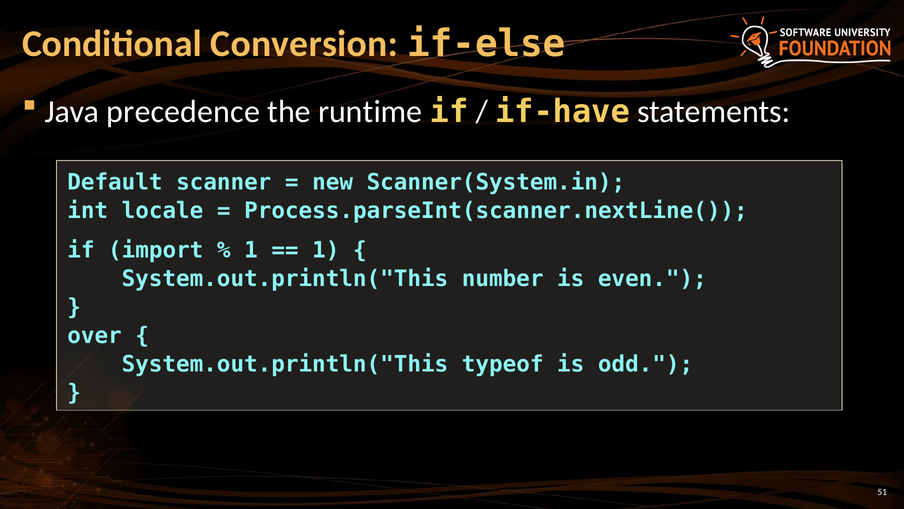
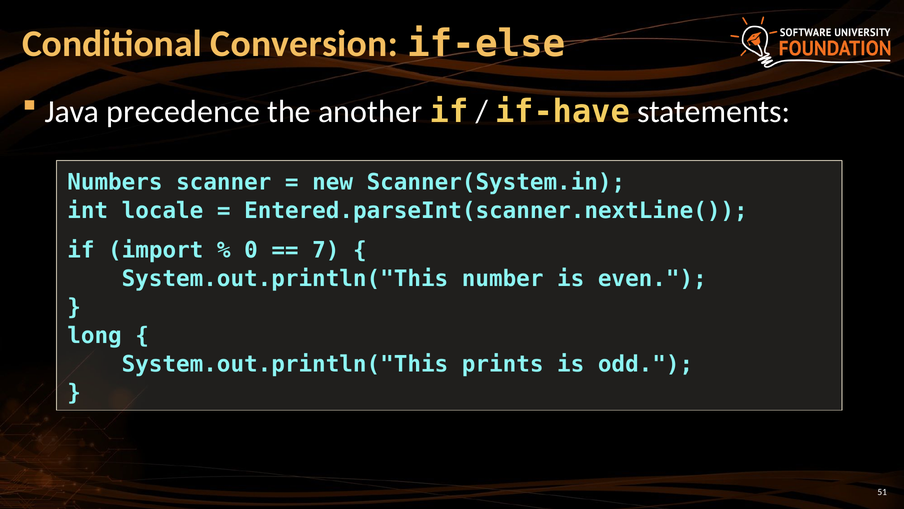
runtime: runtime -> another
Default: Default -> Numbers
Process.parseInt(scanner.nextLine(: Process.parseInt(scanner.nextLine( -> Entered.parseInt(scanner.nextLine(
1 at (251, 250): 1 -> 0
1 at (326, 250): 1 -> 7
over: over -> long
typeof: typeof -> prints
